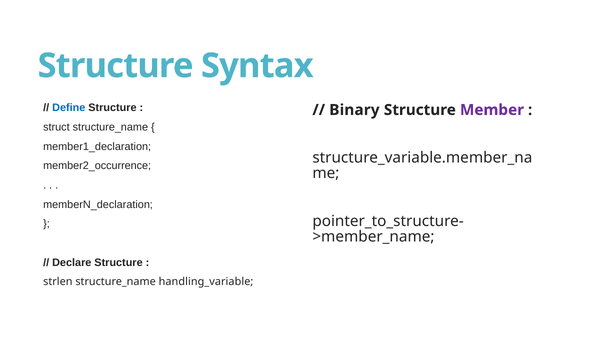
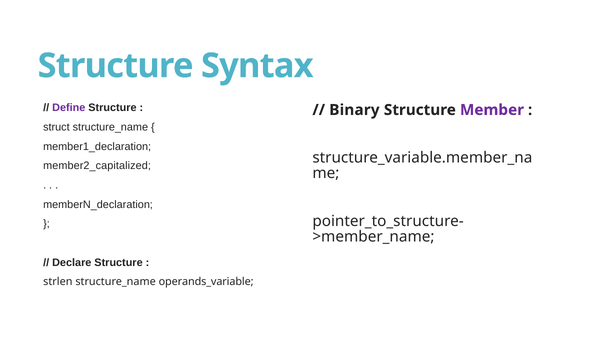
Define colour: blue -> purple
member2_occurrence: member2_occurrence -> member2_capitalized
handling_variable: handling_variable -> operands_variable
